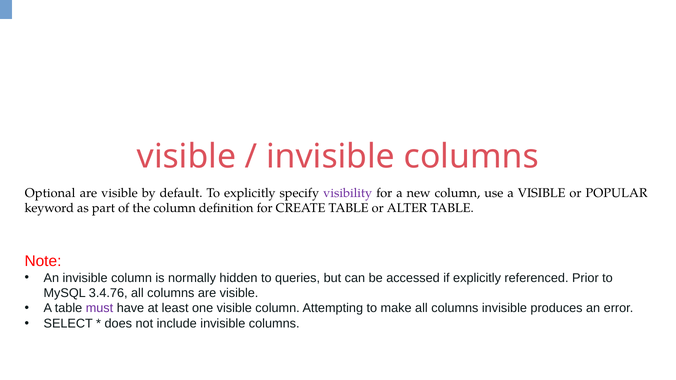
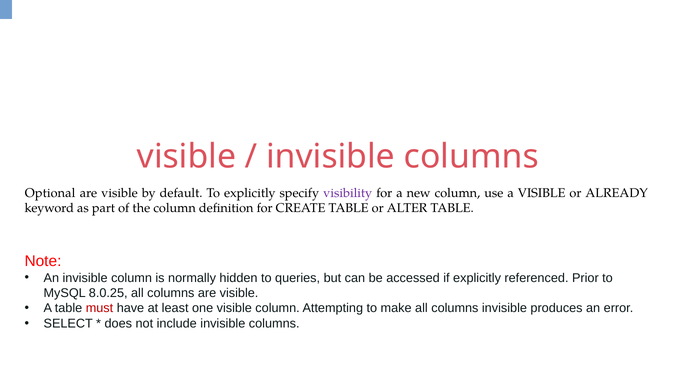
POPULAR: POPULAR -> ALREADY
3.4.76: 3.4.76 -> 8.0.25
must colour: purple -> red
